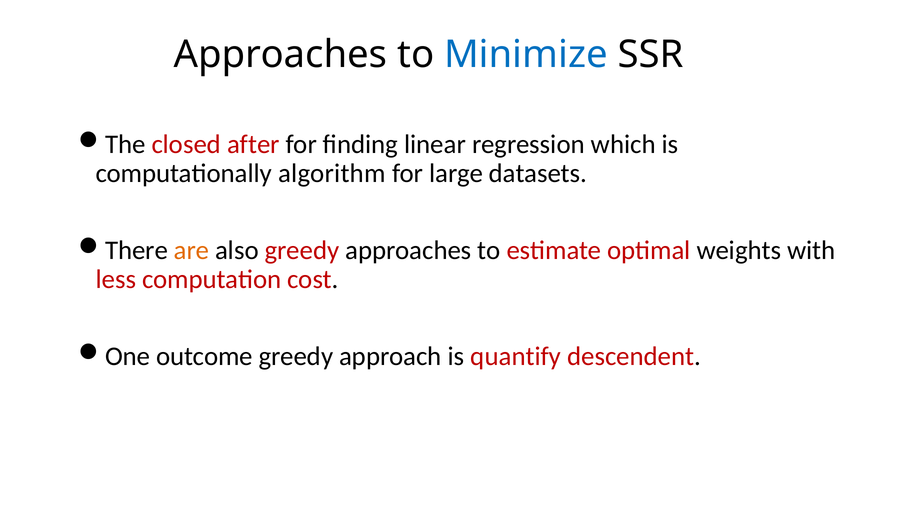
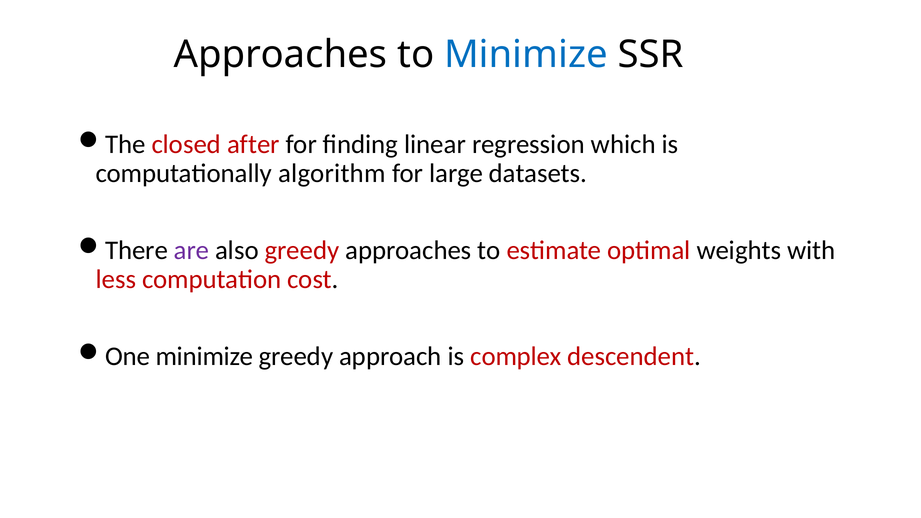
are colour: orange -> purple
One outcome: outcome -> minimize
quantify: quantify -> complex
